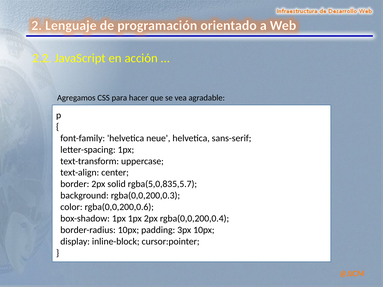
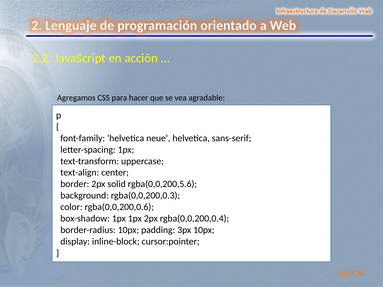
rgba(5,0,835,5.7: rgba(5,0,835,5.7 -> rgba(0,0,200,5.6
